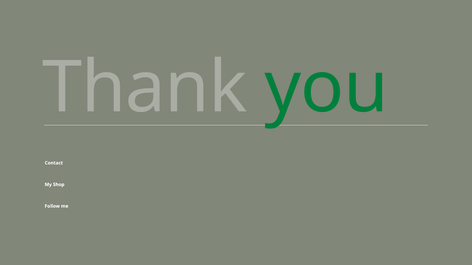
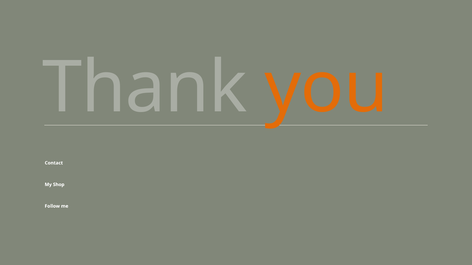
you colour: green -> orange
